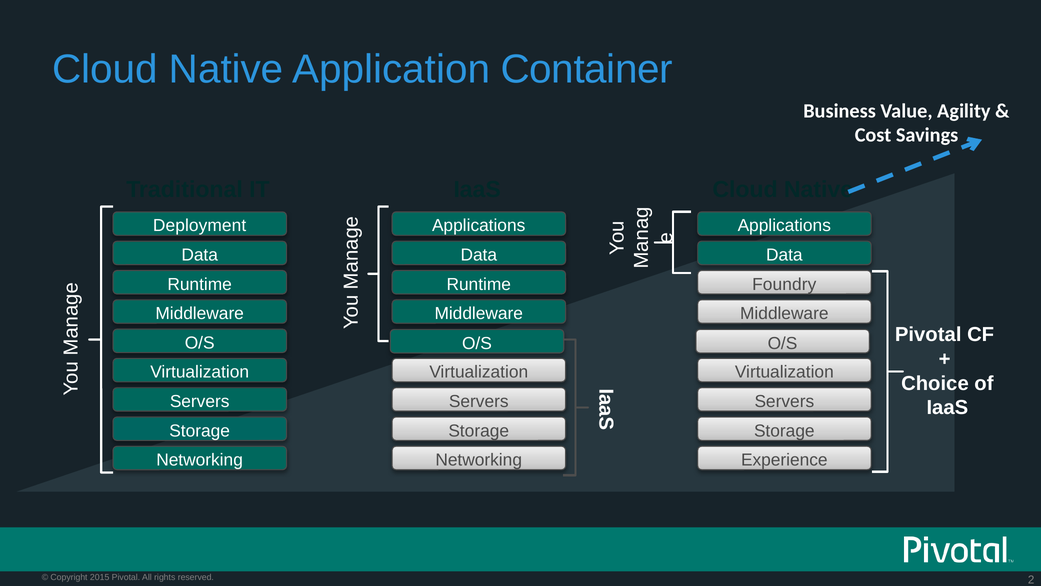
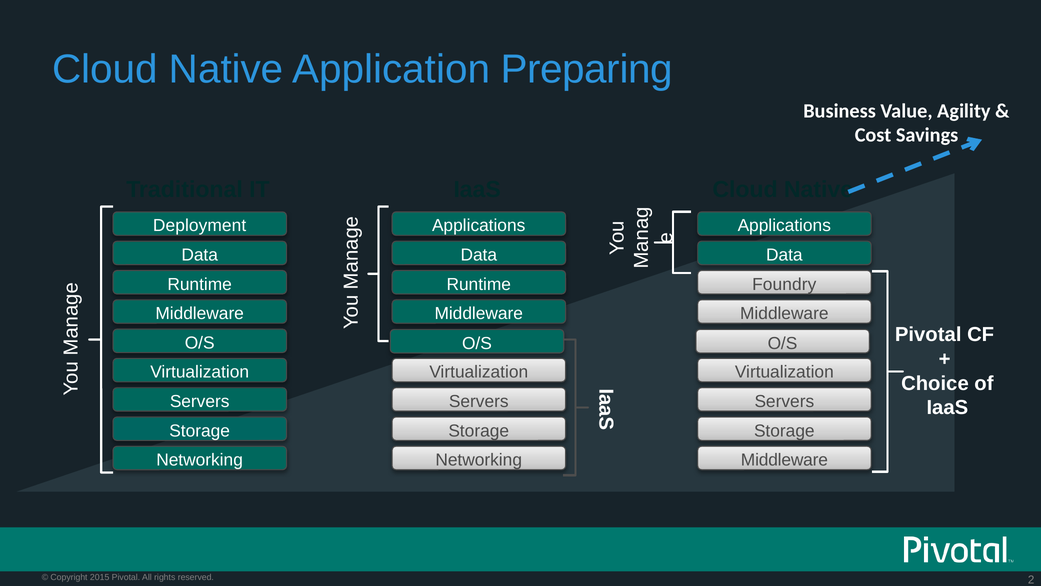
Container: Container -> Preparing
Experience at (784, 460): Experience -> Middleware
